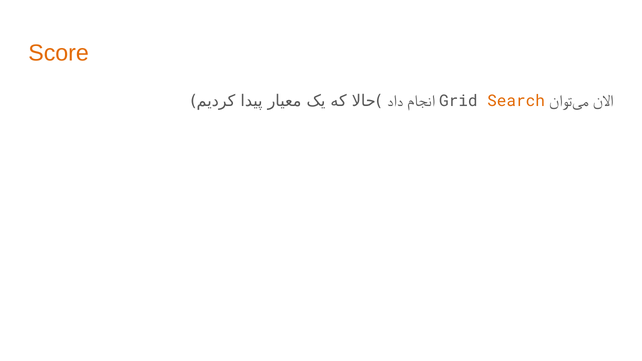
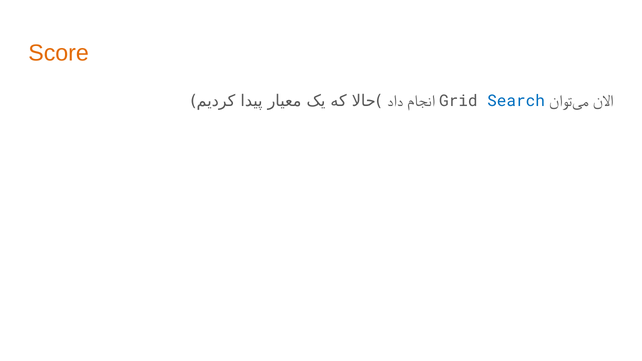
Search colour: orange -> blue
